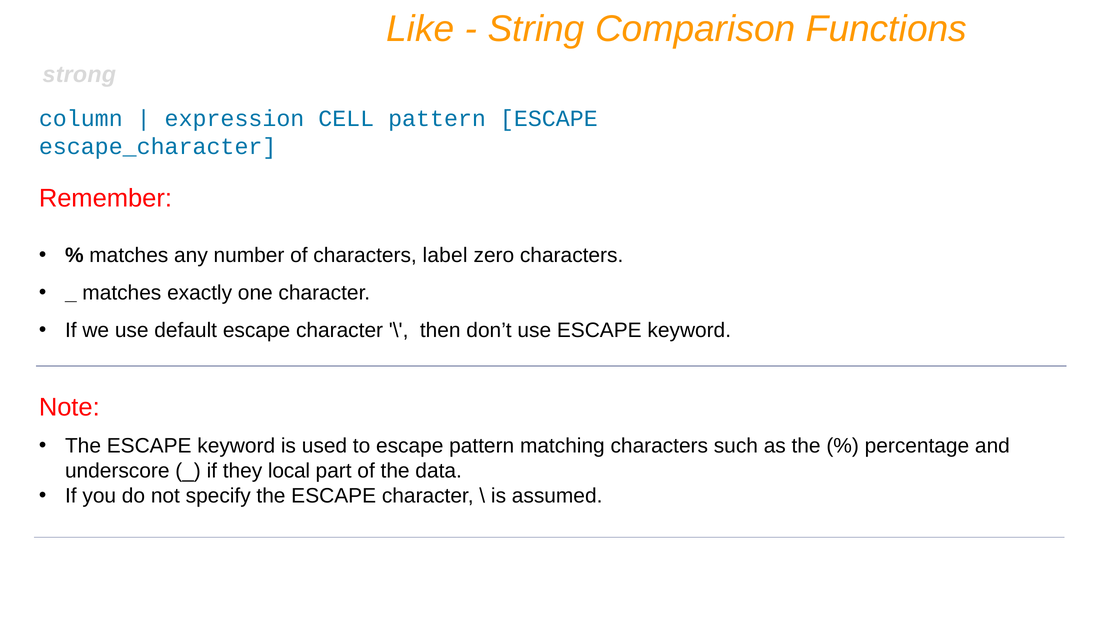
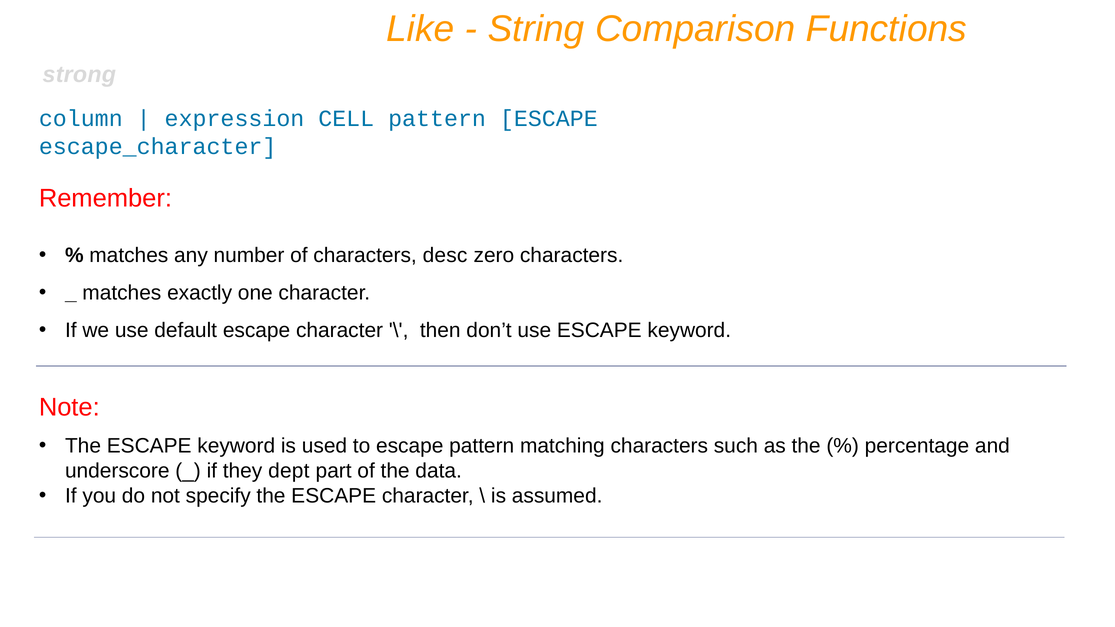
label: label -> desc
local: local -> dept
